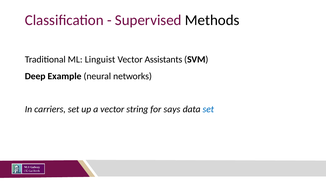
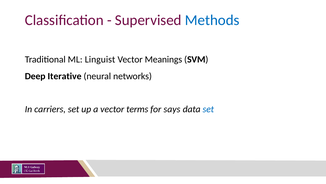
Methods colour: black -> blue
Assistants: Assistants -> Meanings
Example: Example -> Iterative
string: string -> terms
